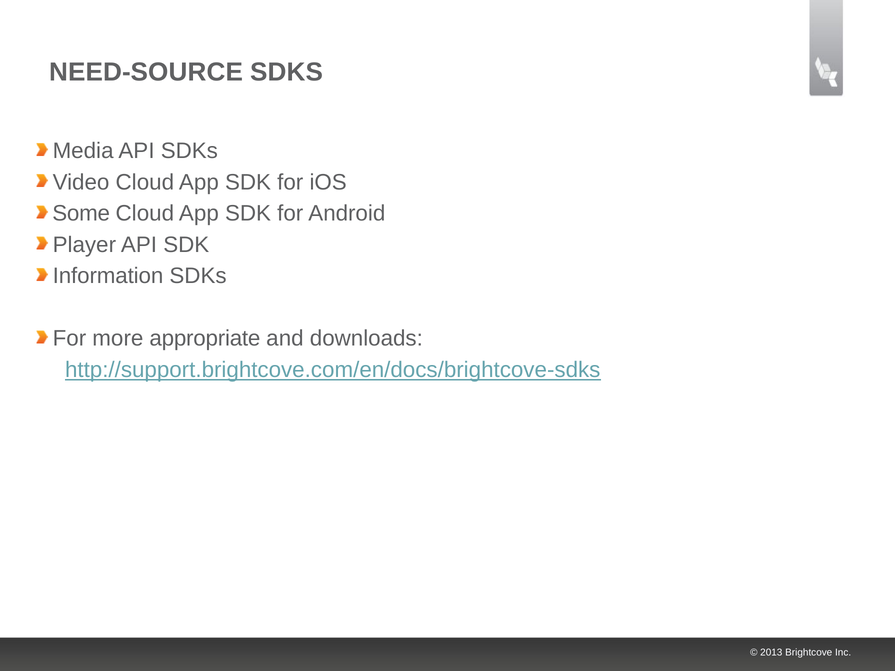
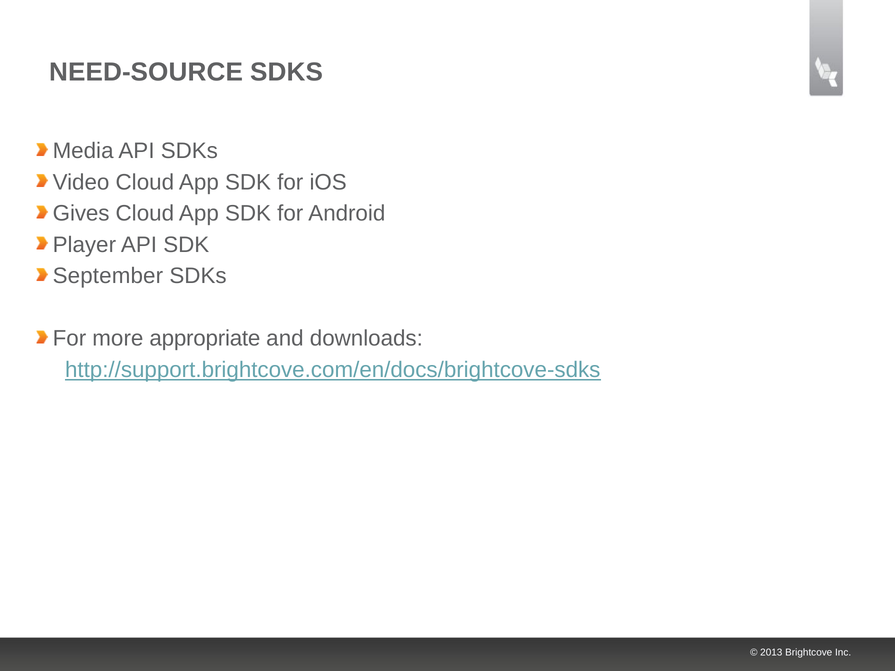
Some: Some -> Gives
Information: Information -> September
